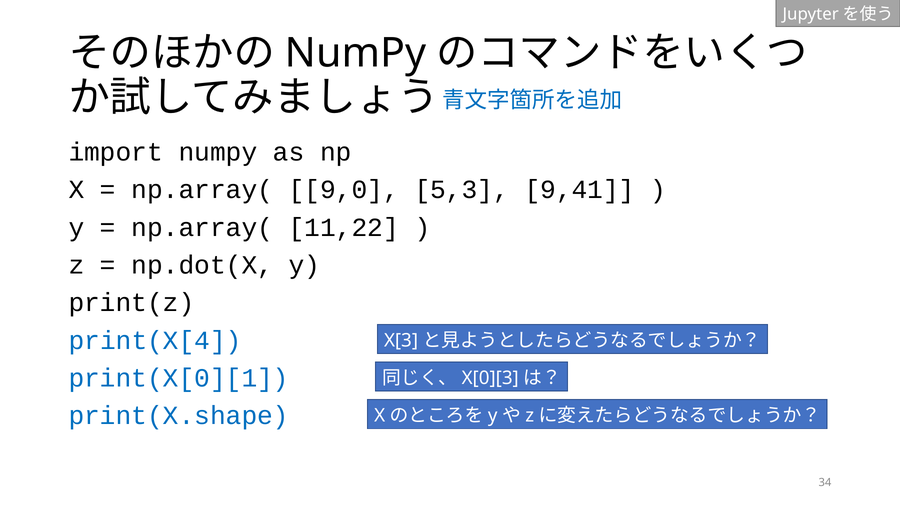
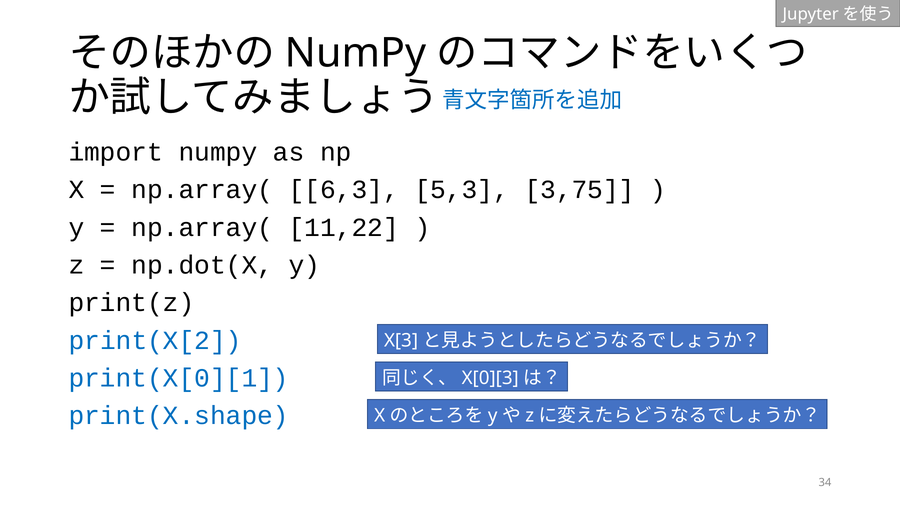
9,0: 9,0 -> 6,3
9,41: 9,41 -> 3,75
print(X[4: print(X[4 -> print(X[2
